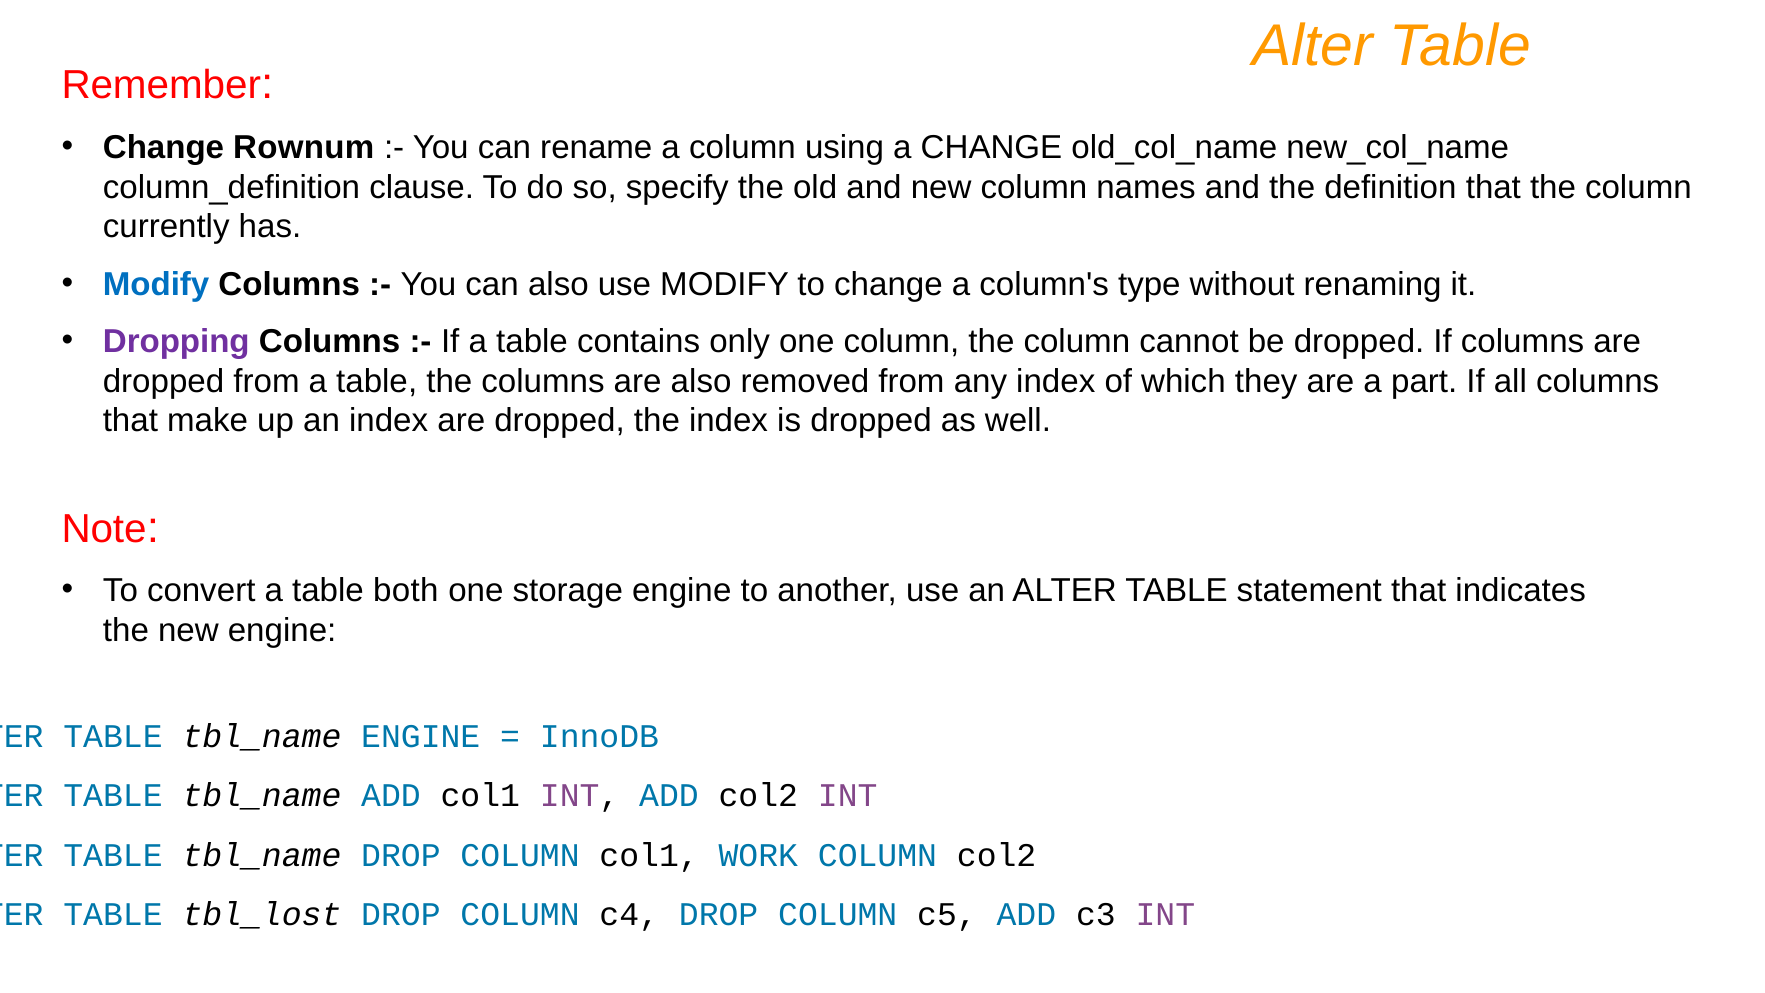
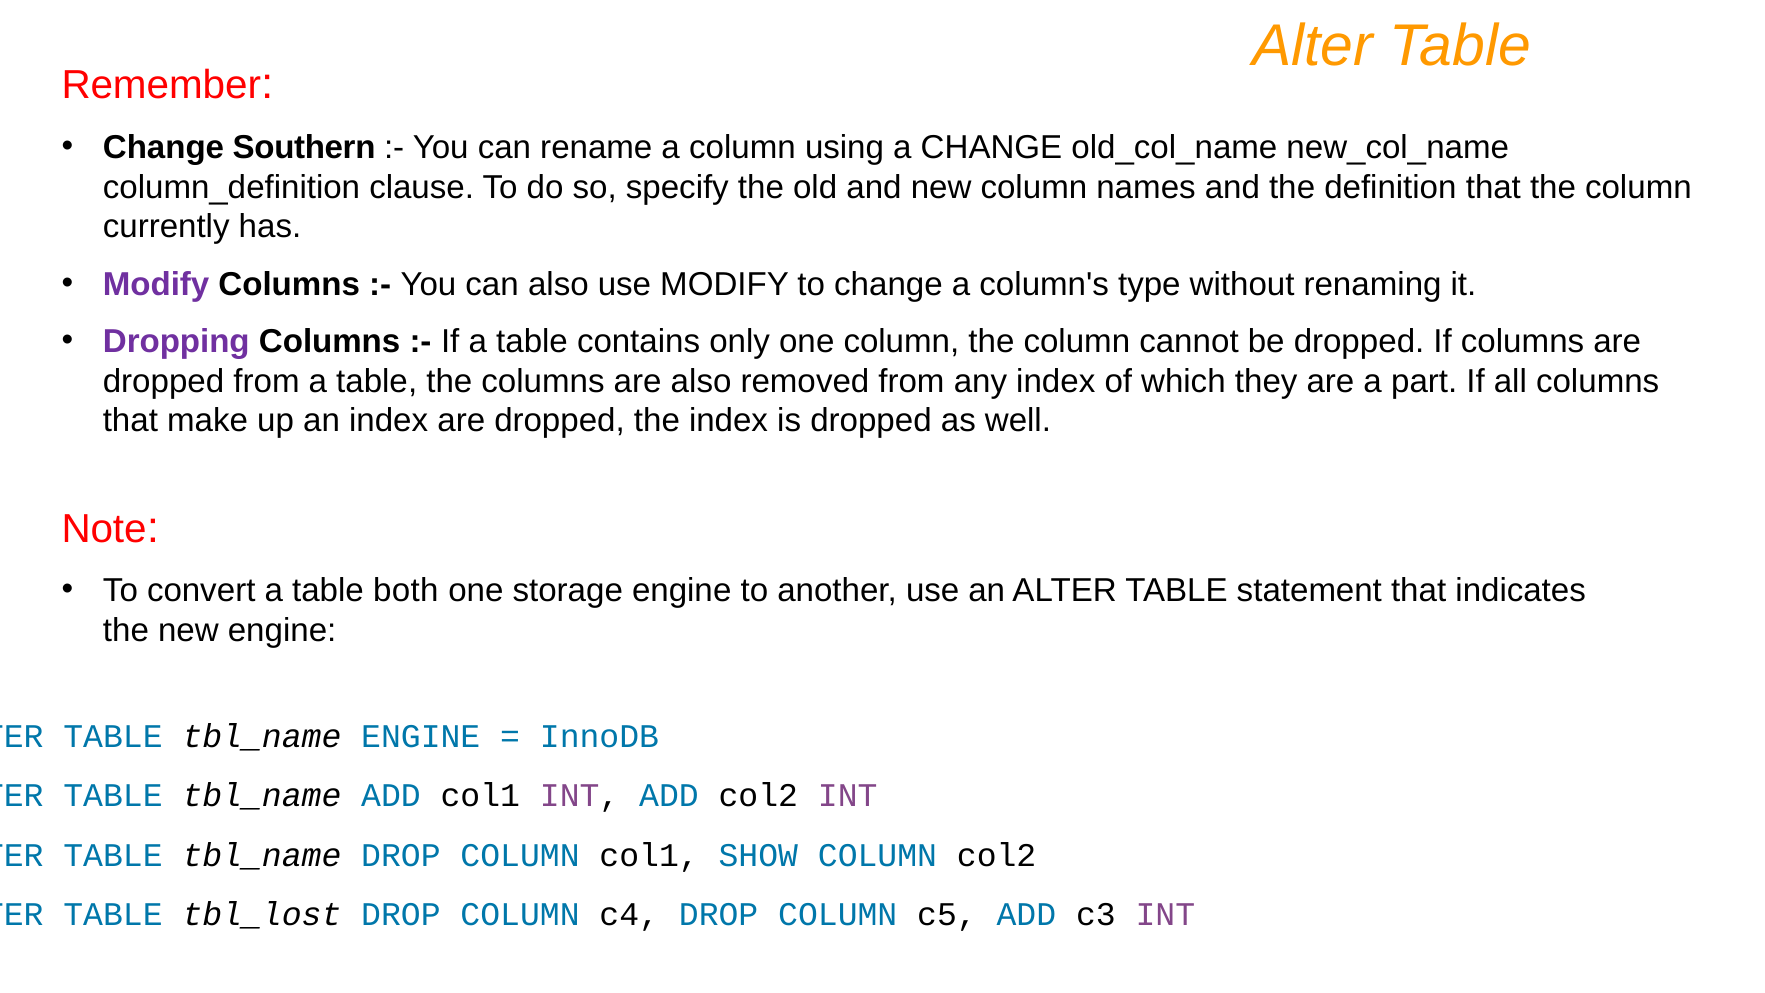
Rownum: Rownum -> Southern
Modify at (156, 284) colour: blue -> purple
WORK: WORK -> SHOW
